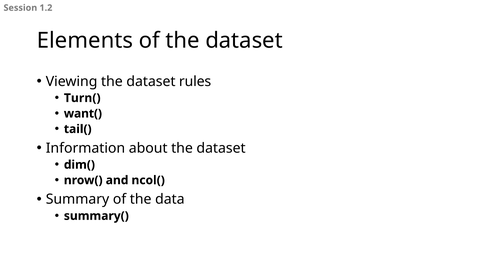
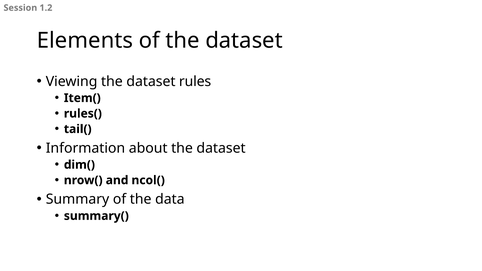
Turn(: Turn( -> Item(
want(: want( -> rules(
